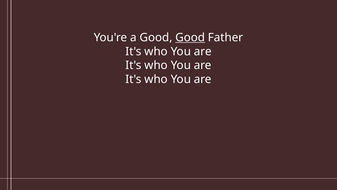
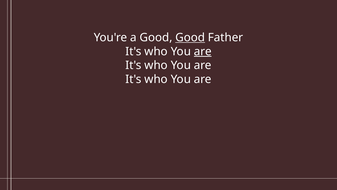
are at (203, 51) underline: none -> present
